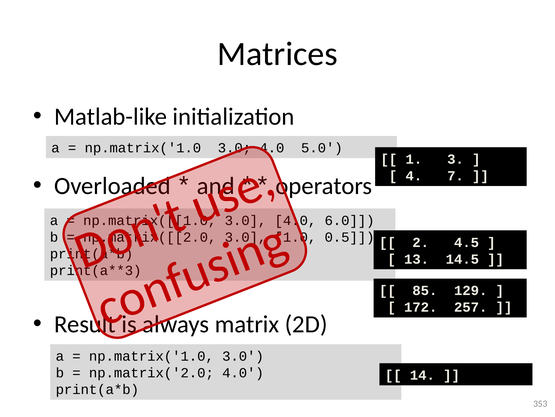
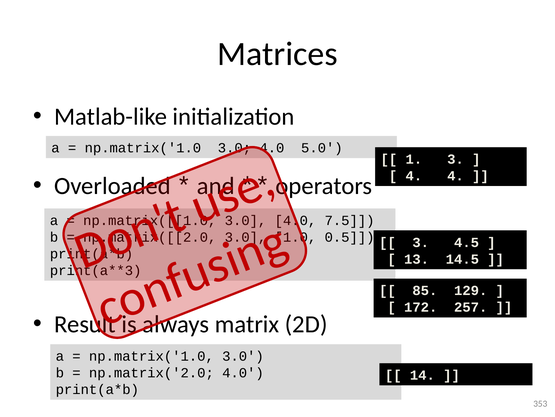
4 7: 7 -> 4
6.0: 6.0 -> 7.5
2 at (421, 242): 2 -> 3
